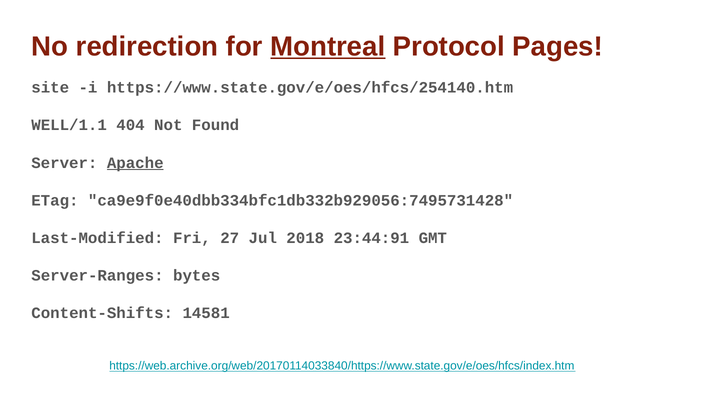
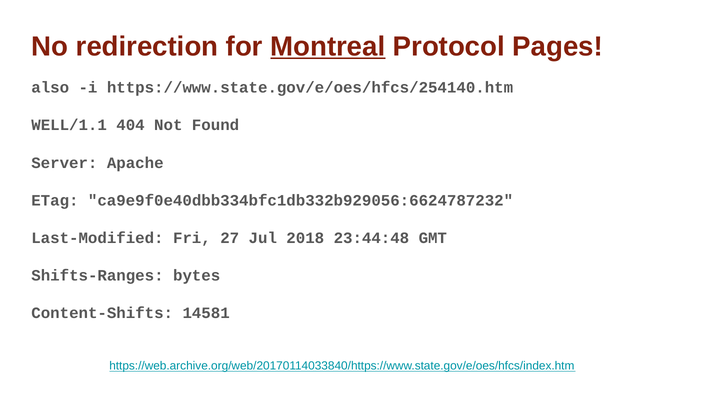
site: site -> also
Apache underline: present -> none
ca9e9f0e40dbb334bfc1db332b929056:7495731428: ca9e9f0e40dbb334bfc1db332b929056:7495731428 -> ca9e9f0e40dbb334bfc1db332b929056:6624787232
23:44:91: 23:44:91 -> 23:44:48
Server-Ranges: Server-Ranges -> Shifts-Ranges
